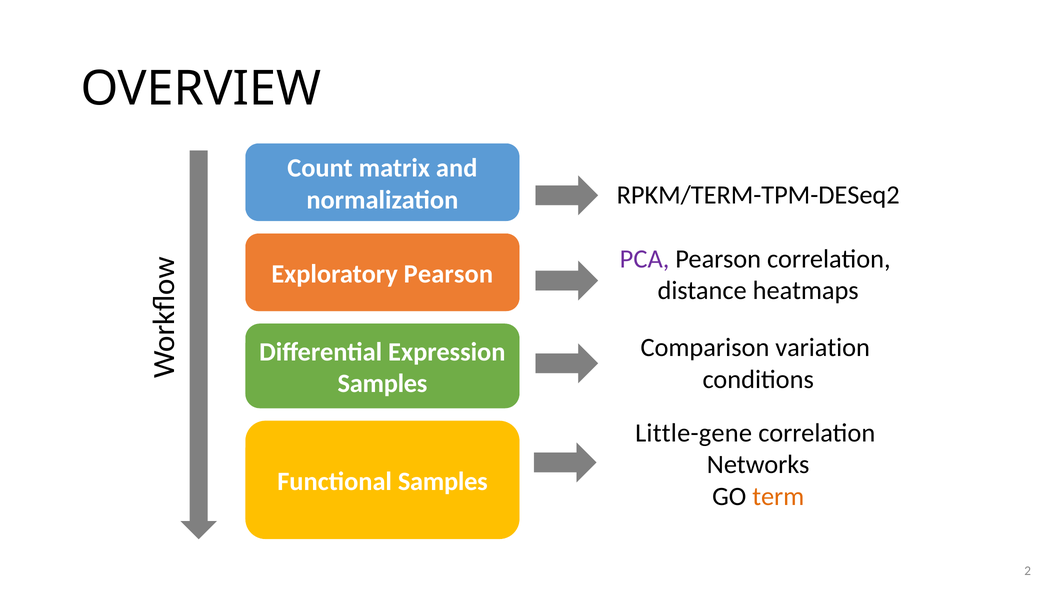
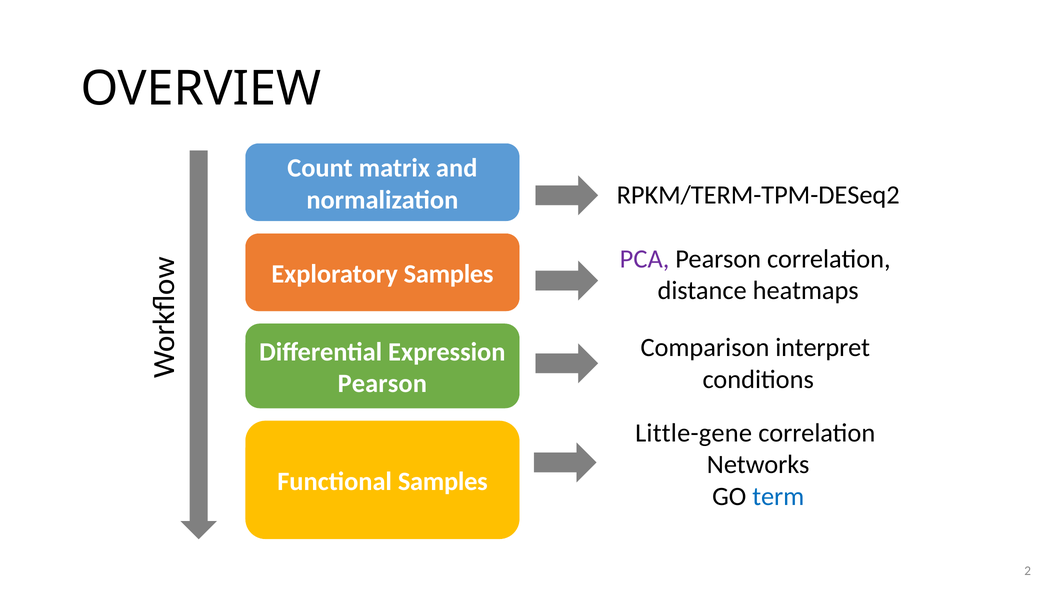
Exploratory Pearson: Pearson -> Samples
variation: variation -> interpret
Samples at (382, 384): Samples -> Pearson
term colour: orange -> blue
